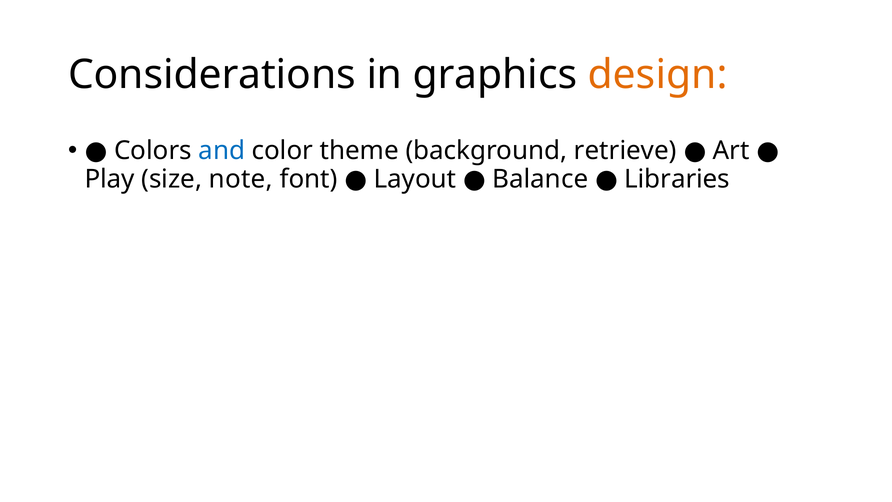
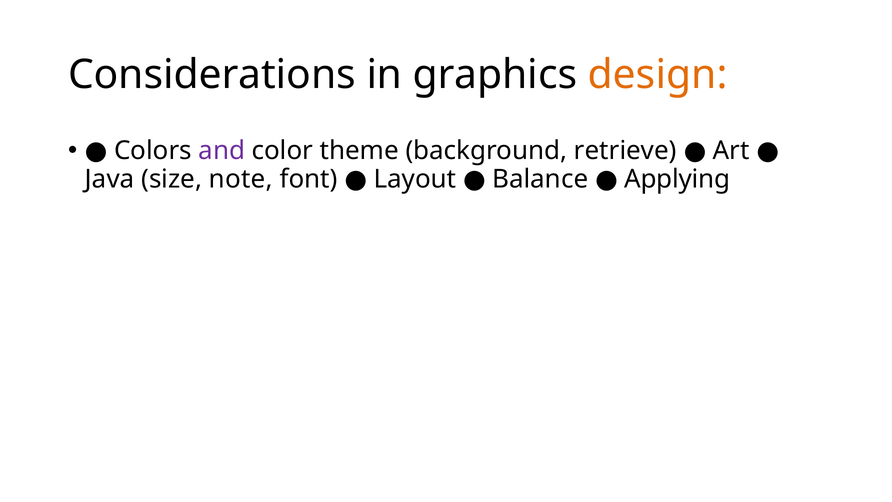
and colour: blue -> purple
Play: Play -> Java
Libraries: Libraries -> Applying
